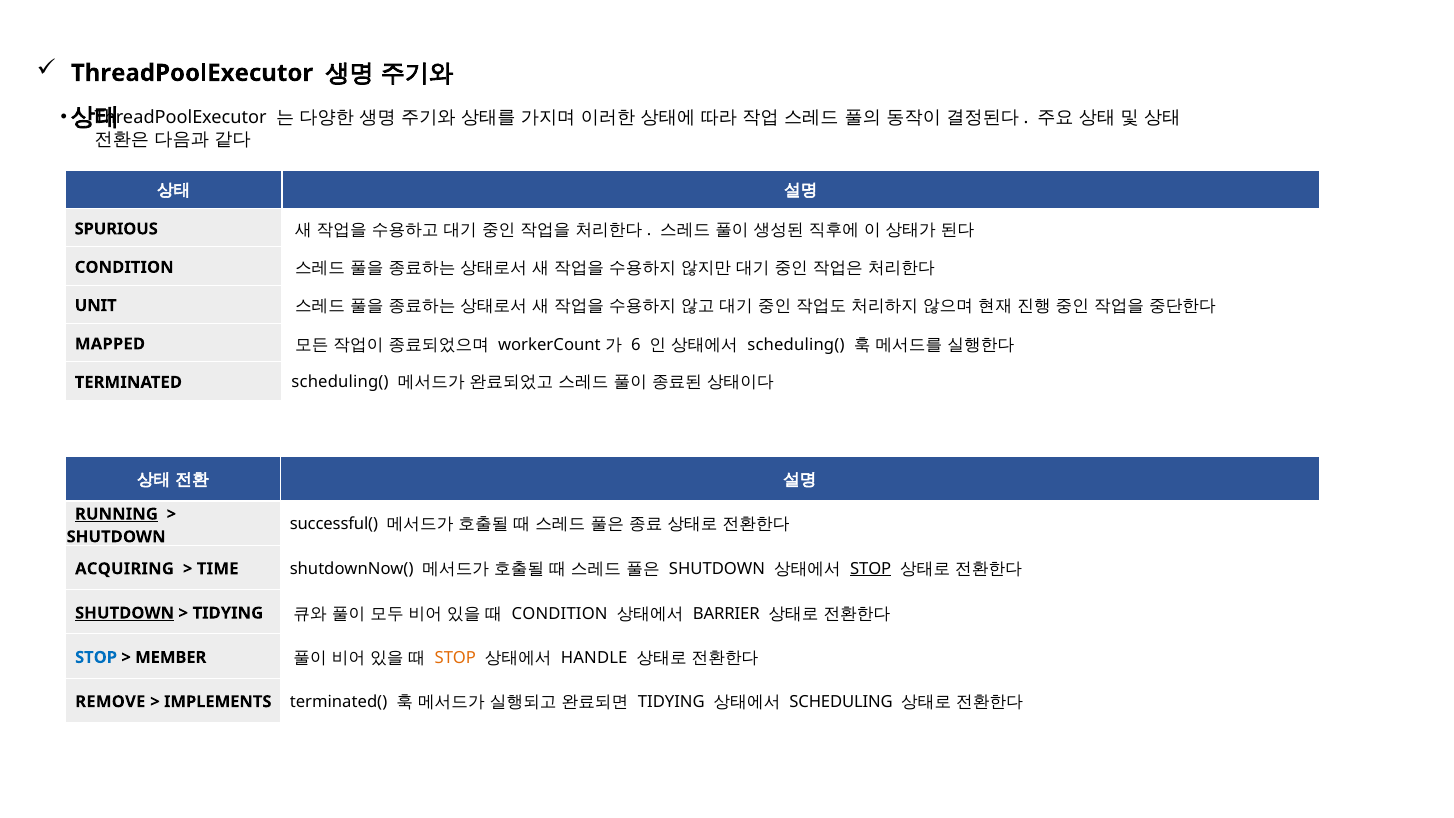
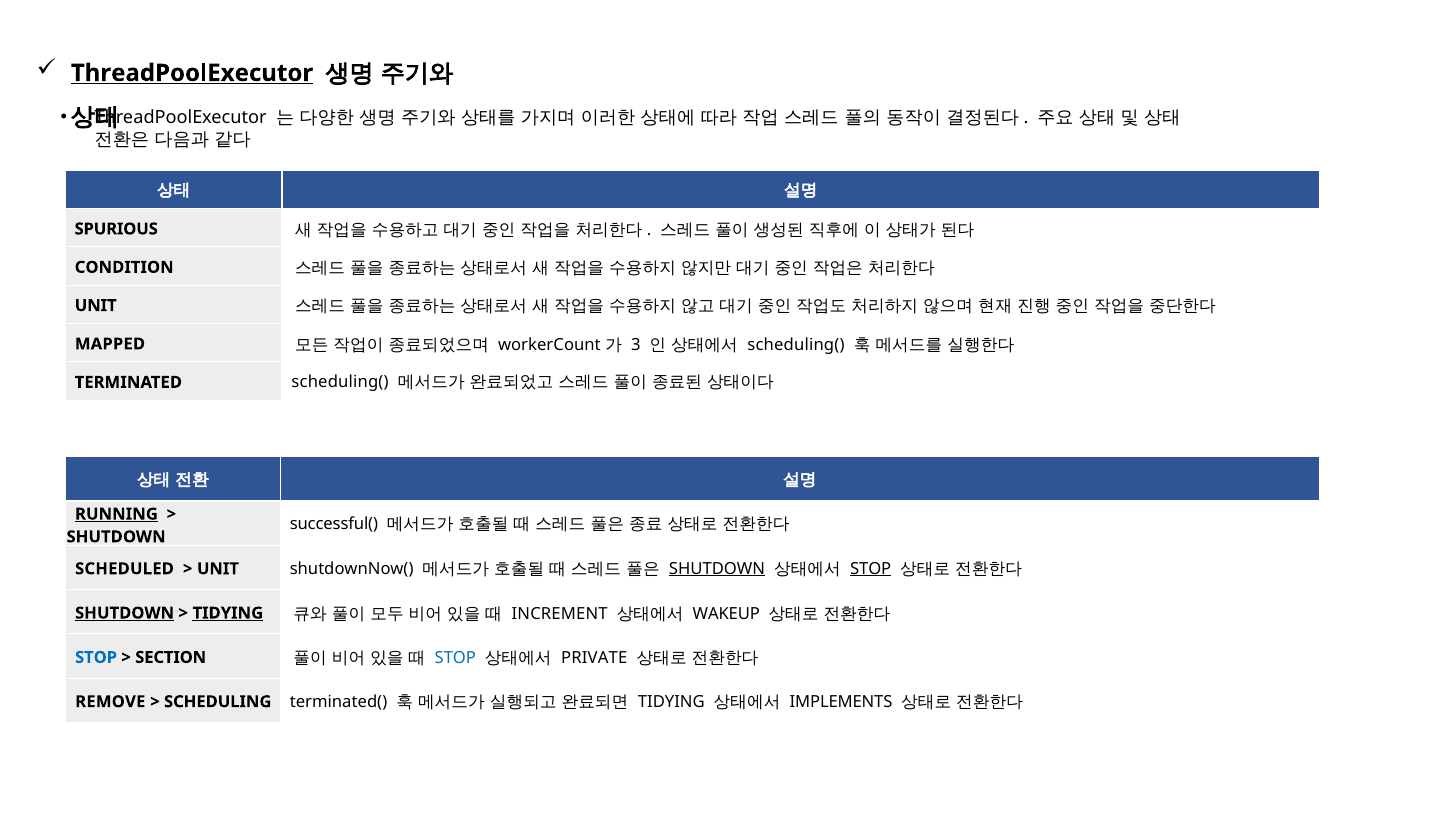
ThreadPoolExecutor at (192, 73) underline: none -> present
6: 6 -> 3
ACQUIRING: ACQUIRING -> SCHEDULED
TIME at (218, 569): TIME -> UNIT
SHUTDOWN at (717, 569) underline: none -> present
TIDYING at (228, 613) underline: none -> present
CONDITION at (560, 614): CONDITION -> INCREMENT
BARRIER: BARRIER -> WAKEUP
MEMBER: MEMBER -> SECTION
STOP at (455, 658) colour: orange -> blue
HANDLE: HANDLE -> PRIVATE
IMPLEMENTS: IMPLEMENTS -> SCHEDULING
SCHEDULING: SCHEDULING -> IMPLEMENTS
